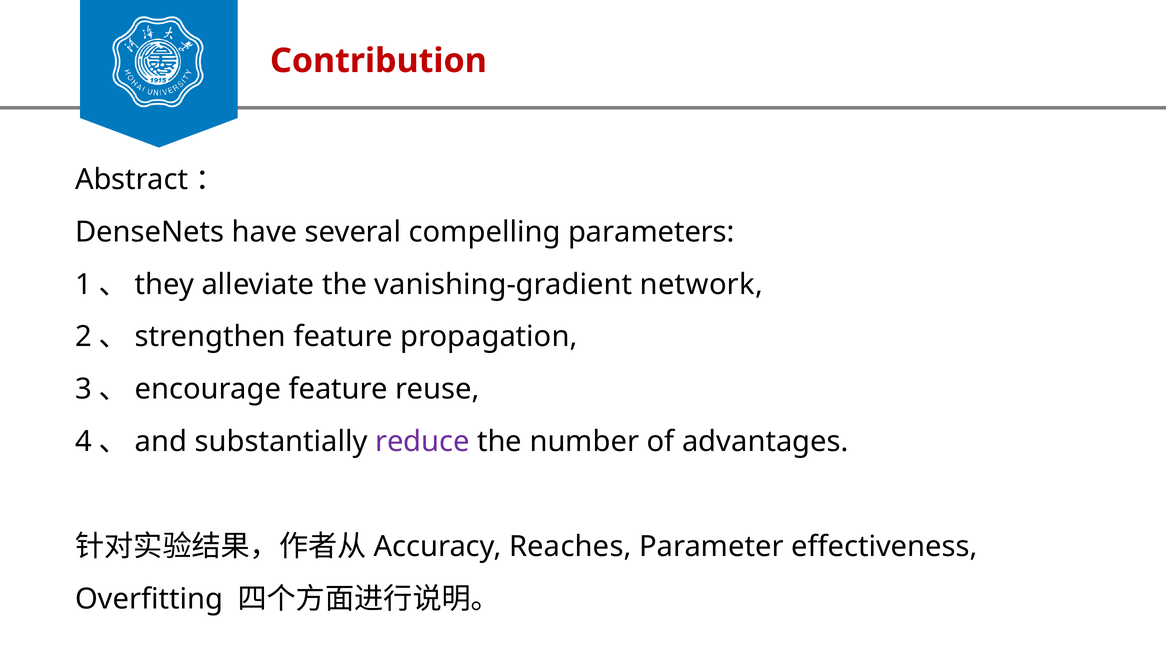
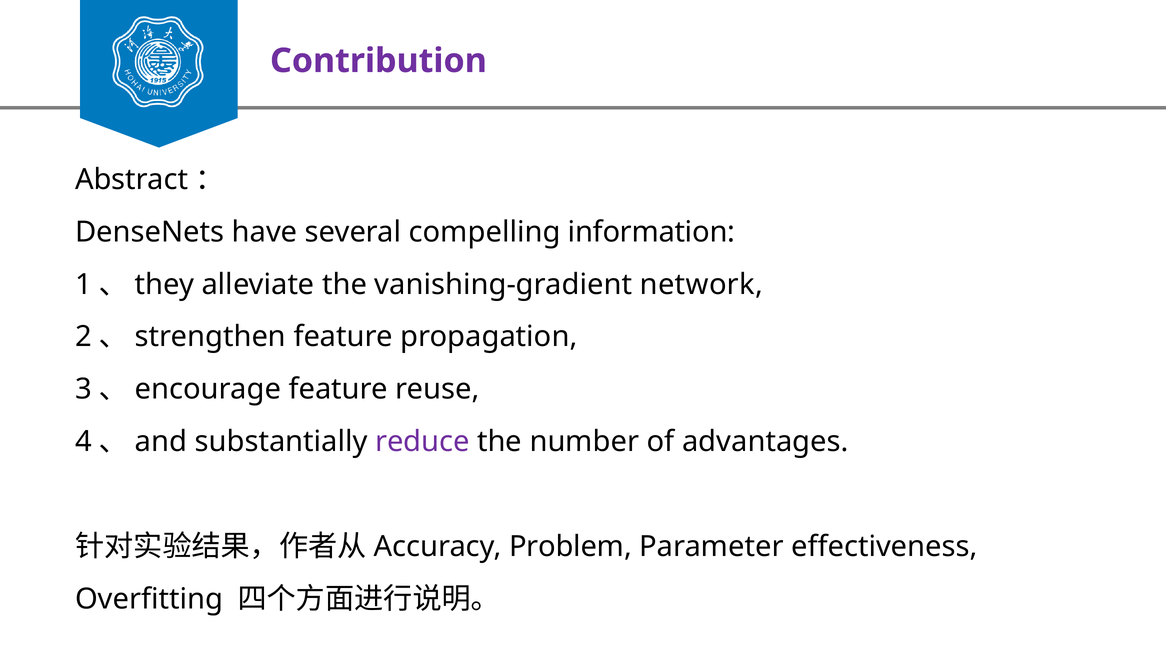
Contribution colour: red -> purple
parameters: parameters -> information
Reaches: Reaches -> Problem
